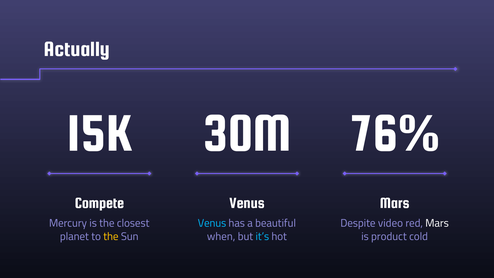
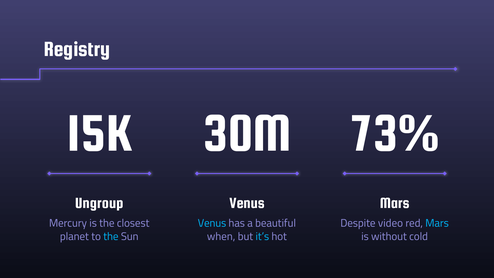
Actually: Actually -> Registry
76%: 76% -> 73%
Compete: Compete -> Ungroup
Mars at (437, 223) colour: white -> light blue
the at (111, 236) colour: yellow -> light blue
product: product -> without
